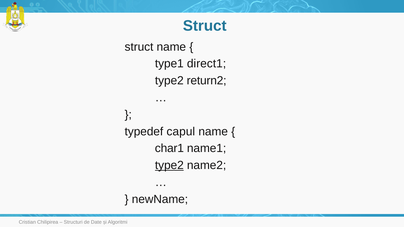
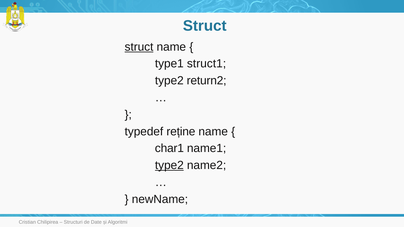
struct at (139, 47) underline: none -> present
direct1: direct1 -> struct1
capul: capul -> reține
